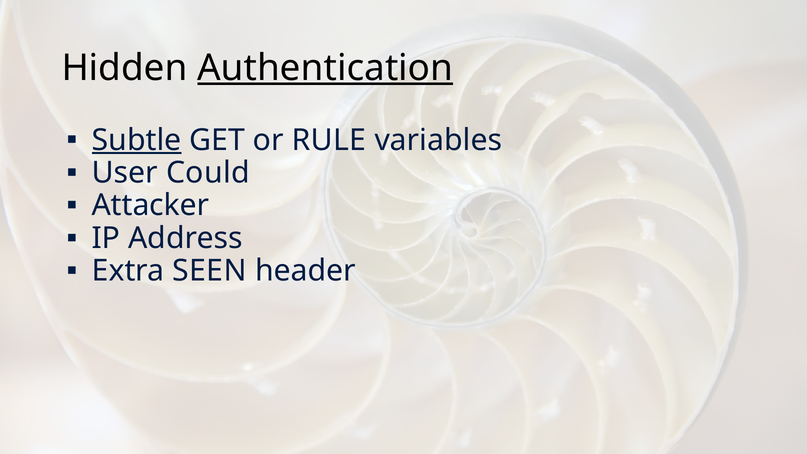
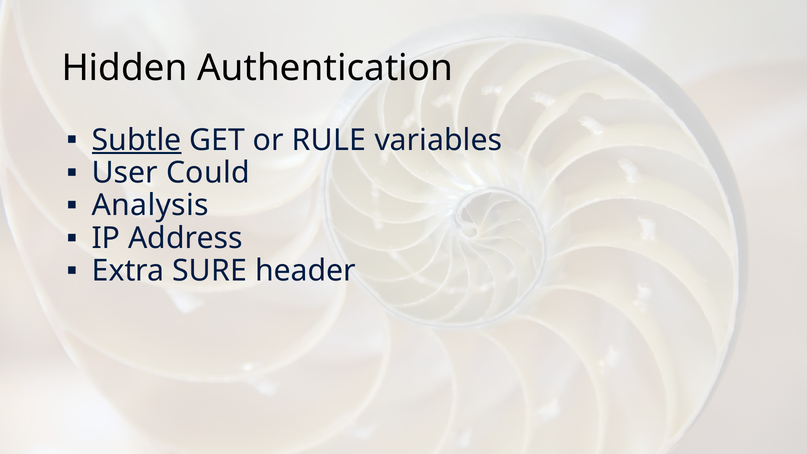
Authentication underline: present -> none
Attacker: Attacker -> Analysis
SEEN: SEEN -> SURE
